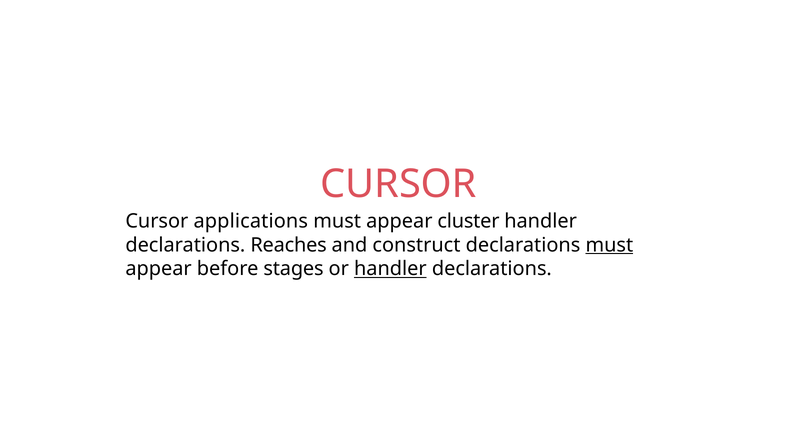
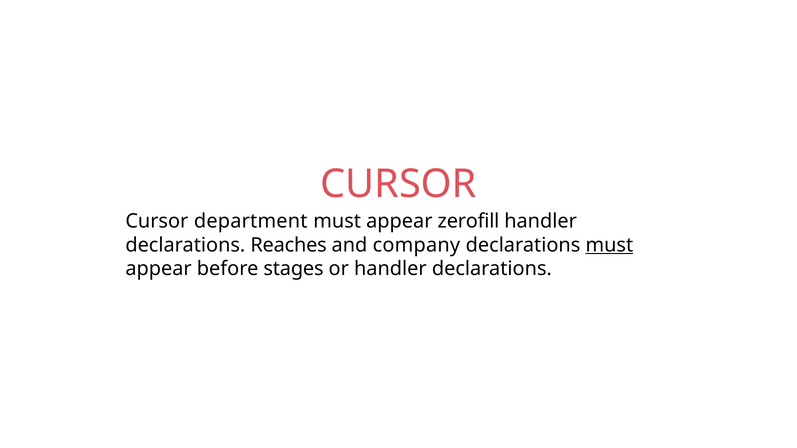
applications: applications -> department
cluster: cluster -> zerofill
construct: construct -> company
handler at (390, 269) underline: present -> none
